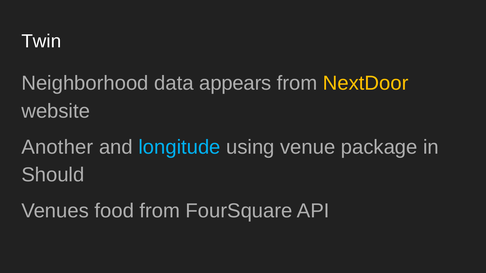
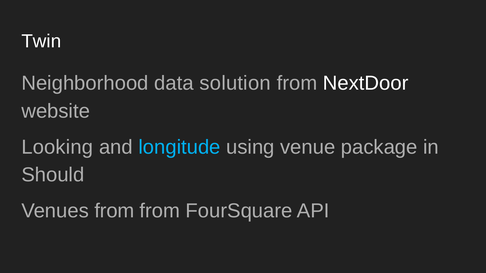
appears: appears -> solution
NextDoor colour: yellow -> white
Another: Another -> Looking
Venues food: food -> from
